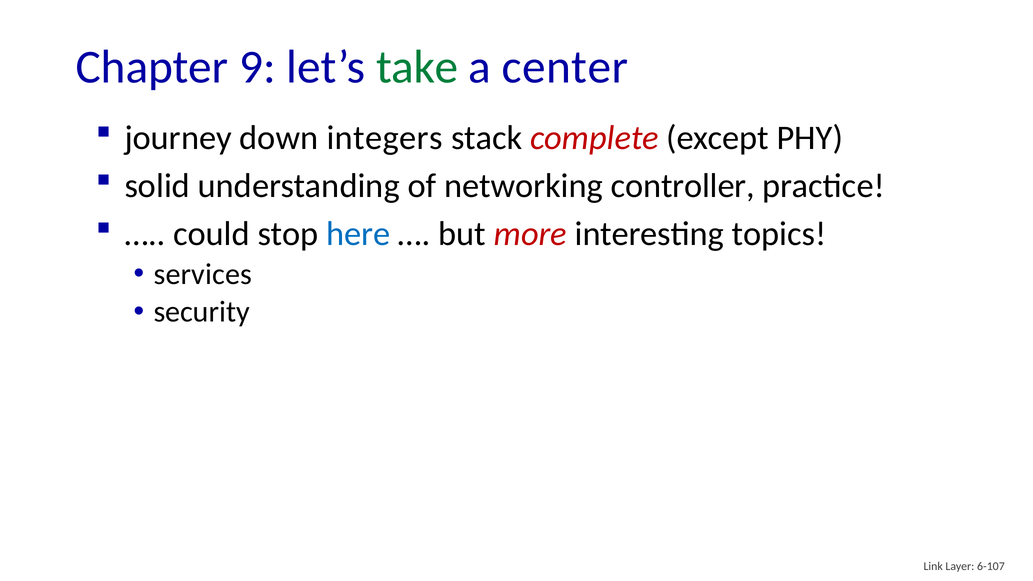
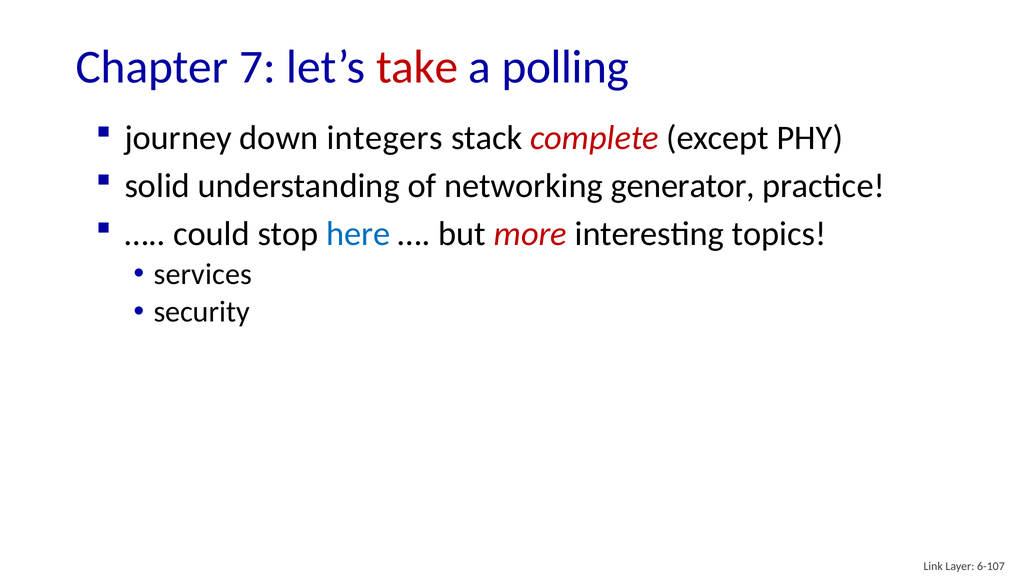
9: 9 -> 7
take colour: green -> red
center: center -> polling
controller: controller -> generator
